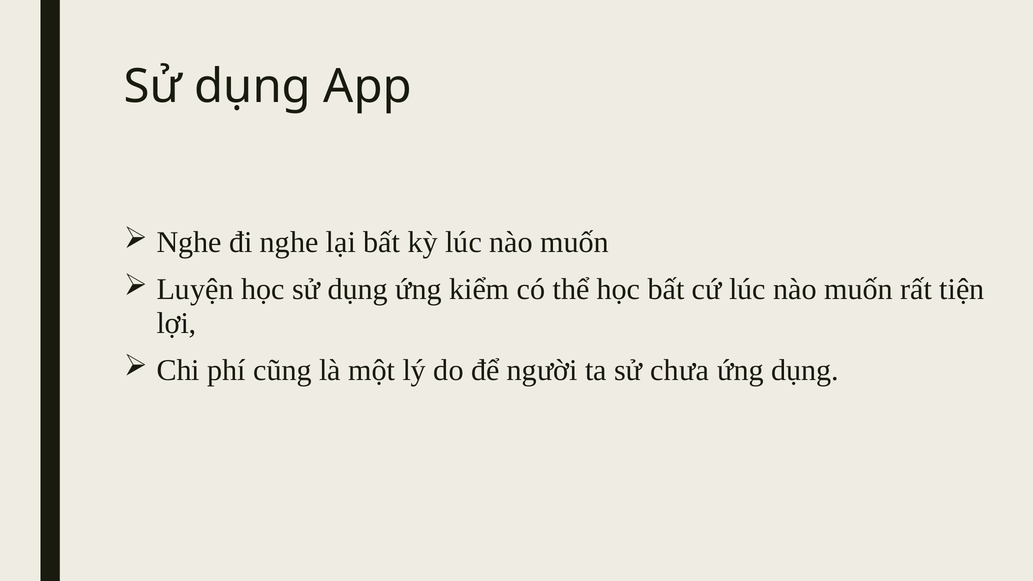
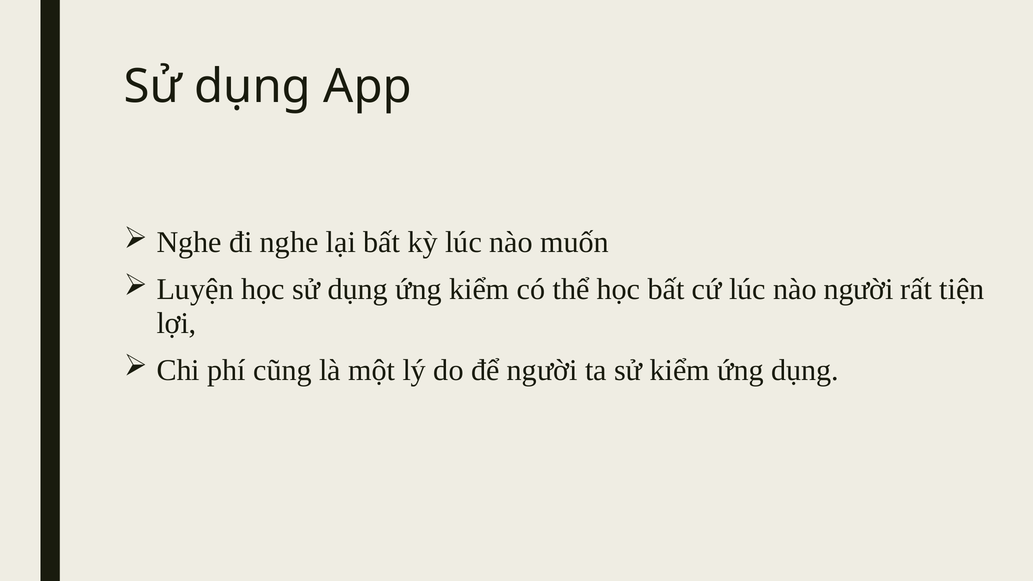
cứ lúc nào muốn: muốn -> người
sử chưa: chưa -> kiểm
